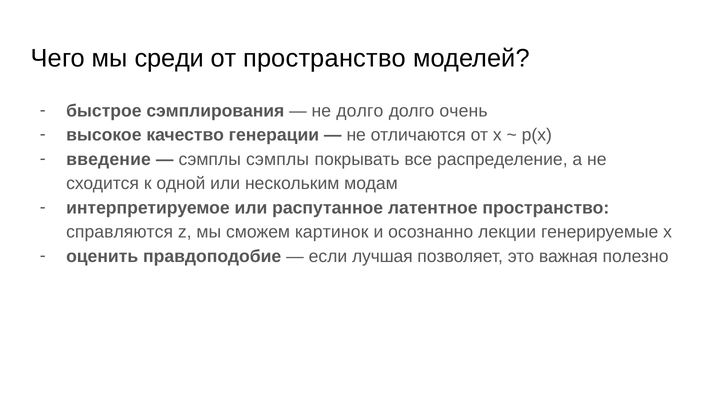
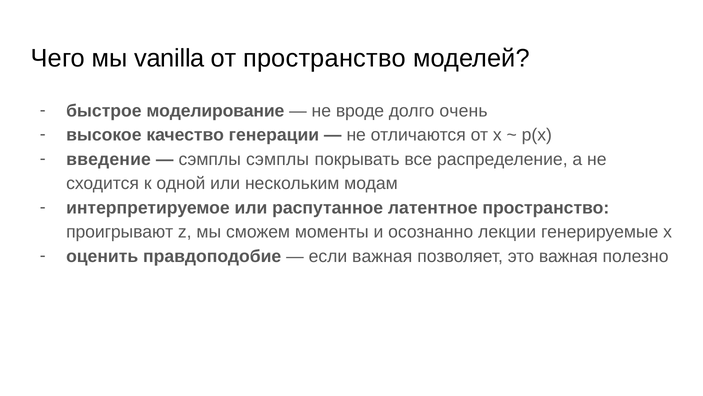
среди: среди -> vanilla
сэмплирования: сэмплирования -> моделирование
не долго: долго -> вроде
справляются: справляются -> проигрывают
картинок: картинок -> моменты
если лучшая: лучшая -> важная
